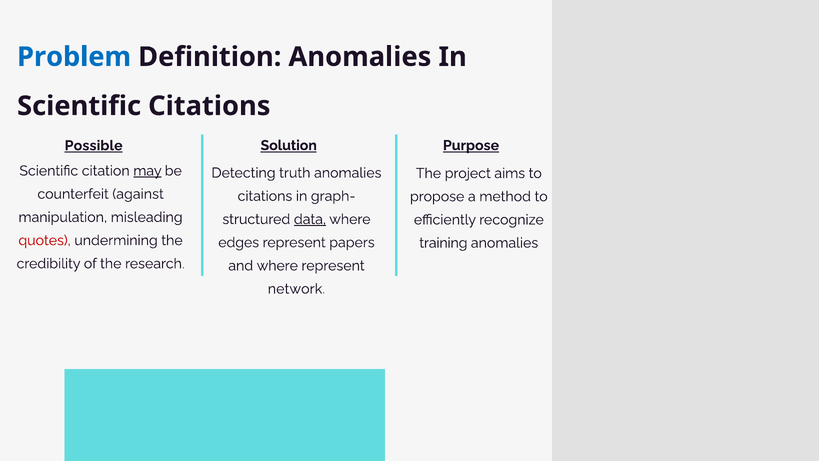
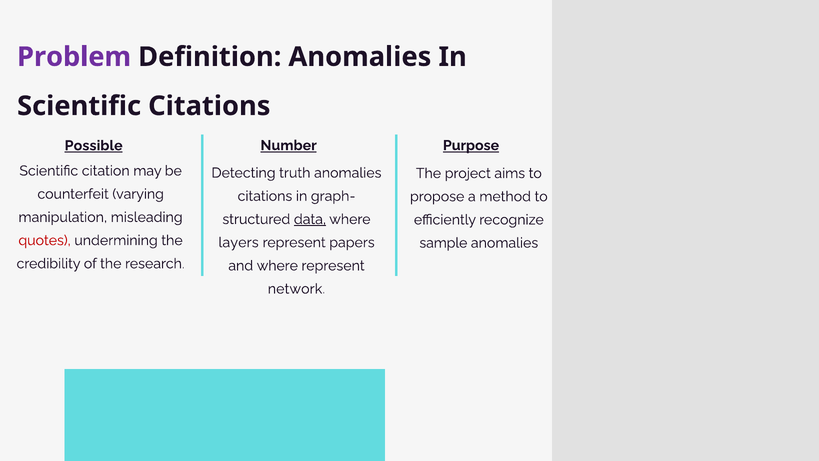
Problem colour: blue -> purple
Solution: Solution -> Number
may underline: present -> none
against: against -> varying
edges: edges -> layers
training: training -> sample
